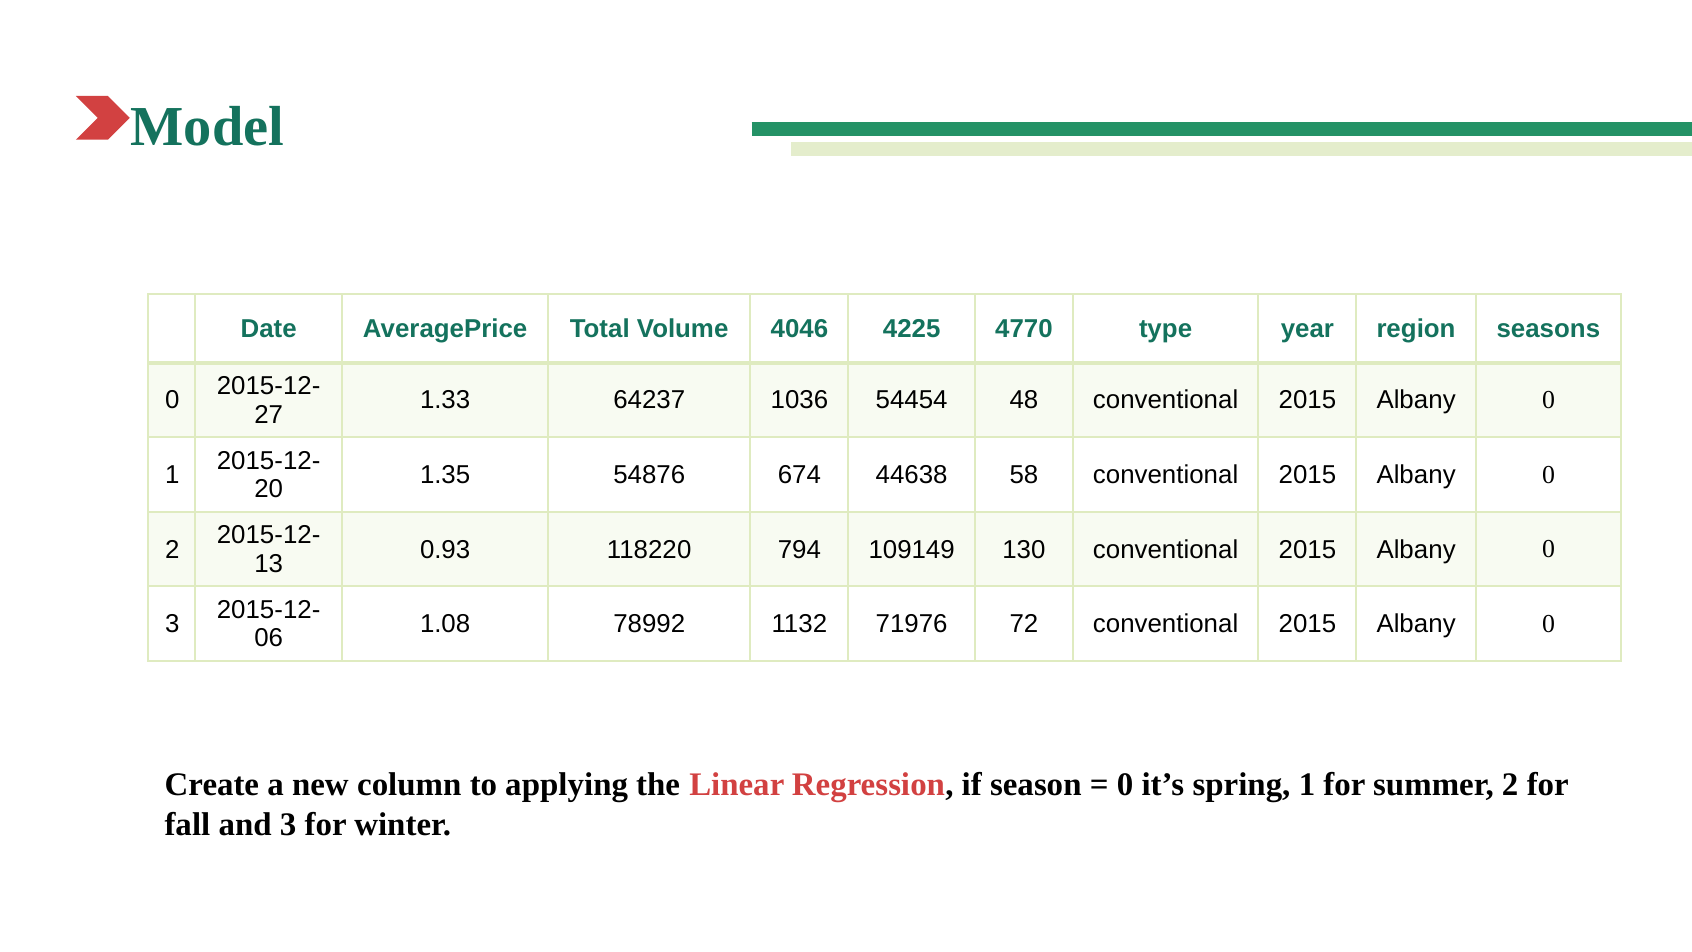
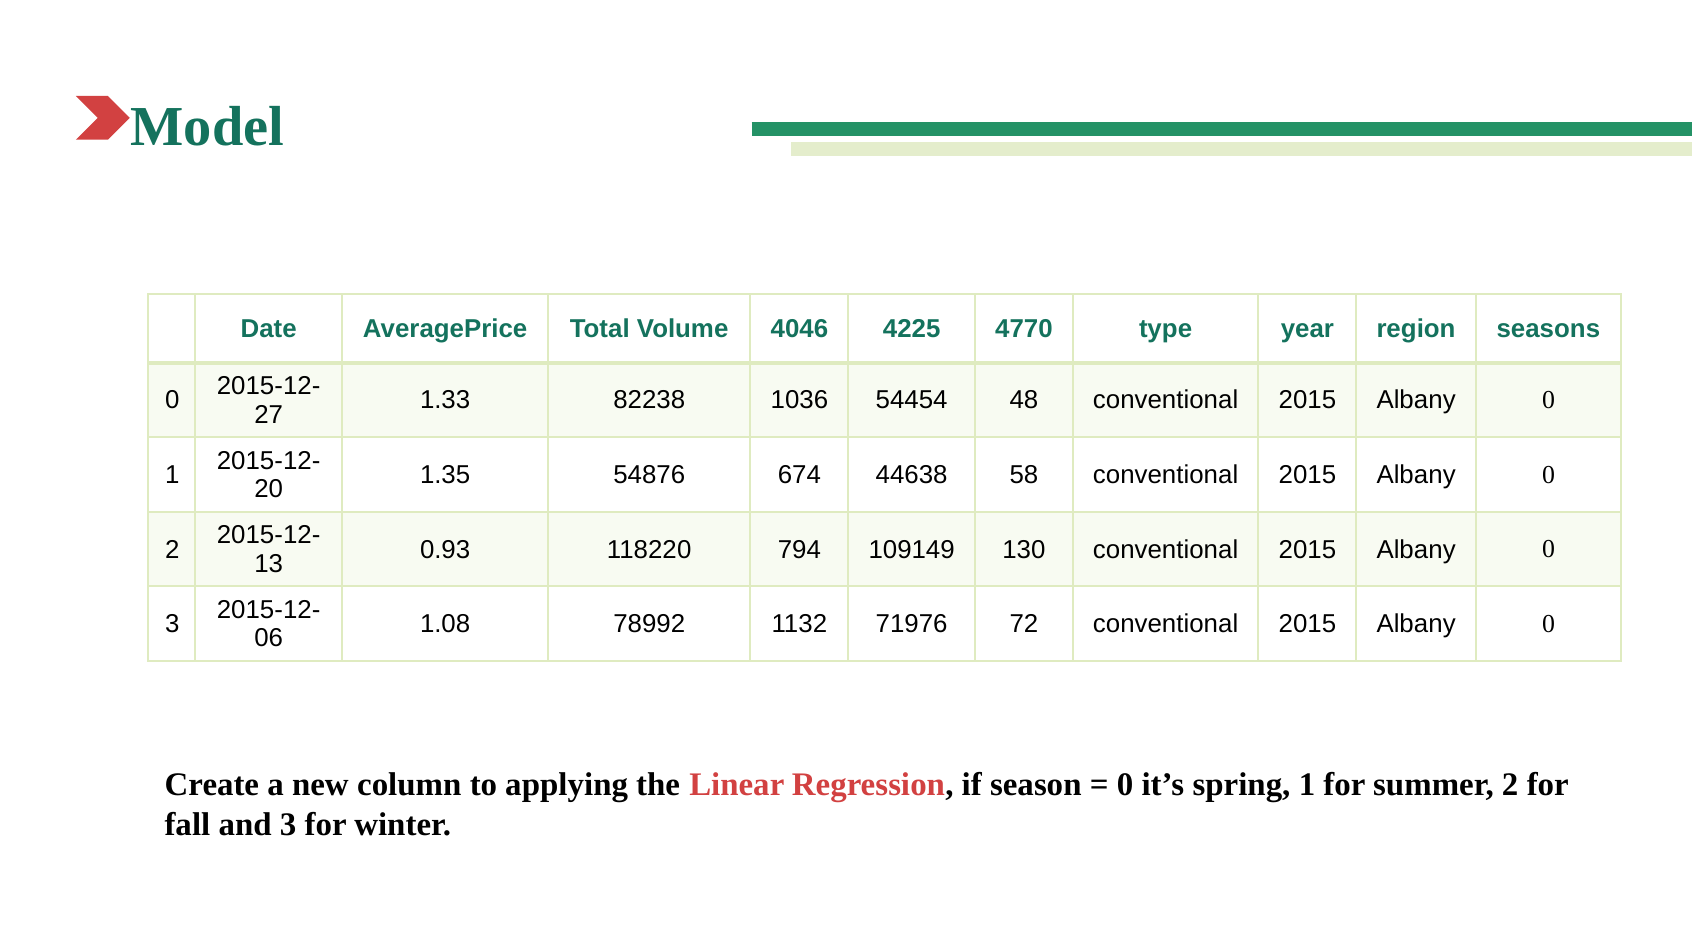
64237: 64237 -> 82238
